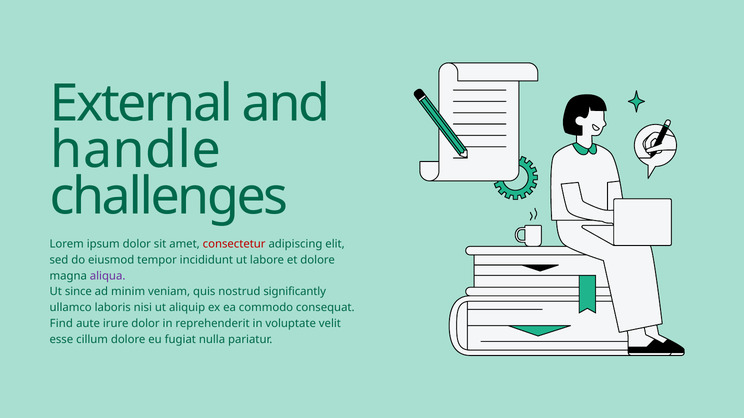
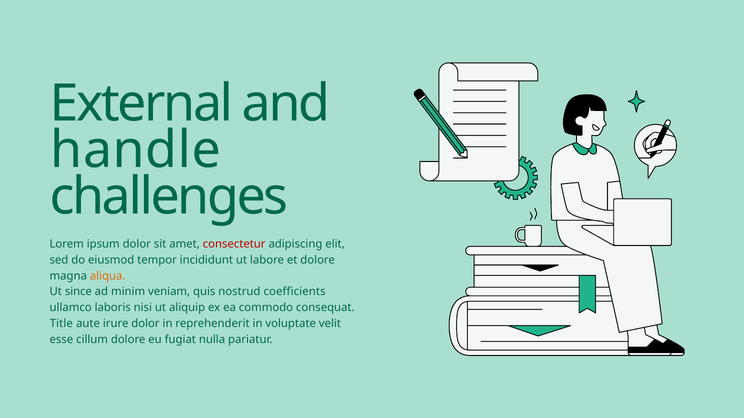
aliqua colour: purple -> orange
significantly: significantly -> coefficients
Find: Find -> Title
